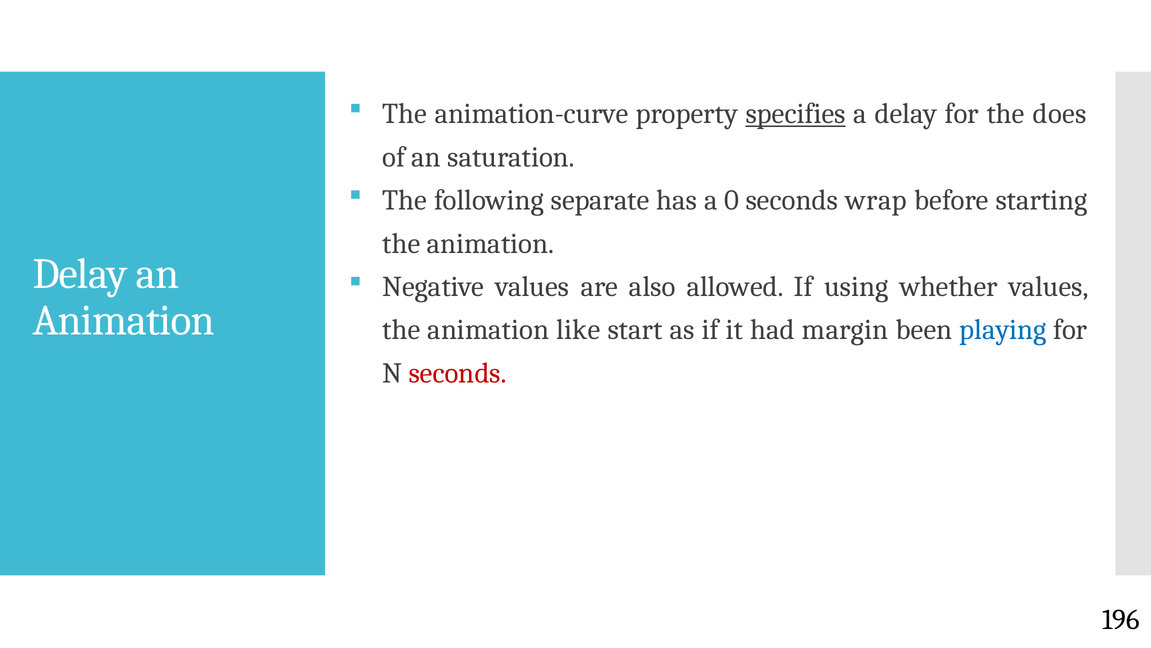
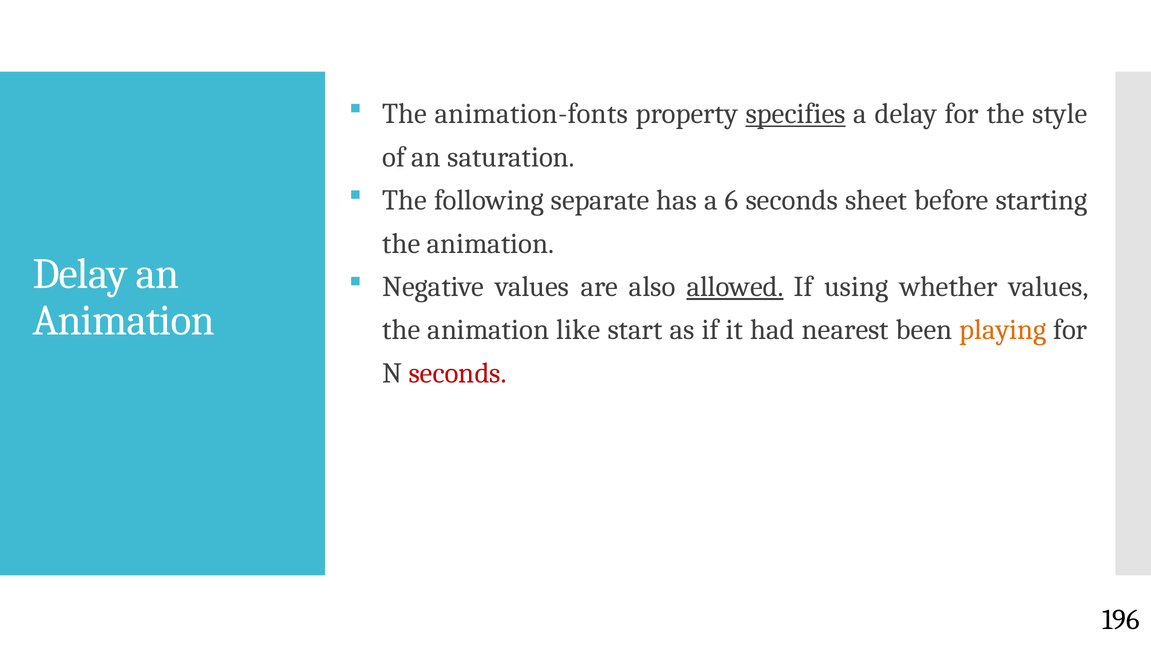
animation-curve: animation-curve -> animation-fonts
does: does -> style
0: 0 -> 6
wrap: wrap -> sheet
allowed underline: none -> present
margin: margin -> nearest
playing colour: blue -> orange
